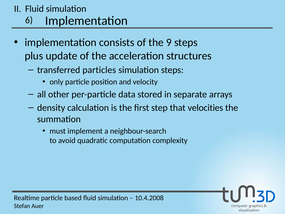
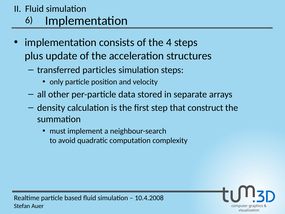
9: 9 -> 4
velocities: velocities -> construct
